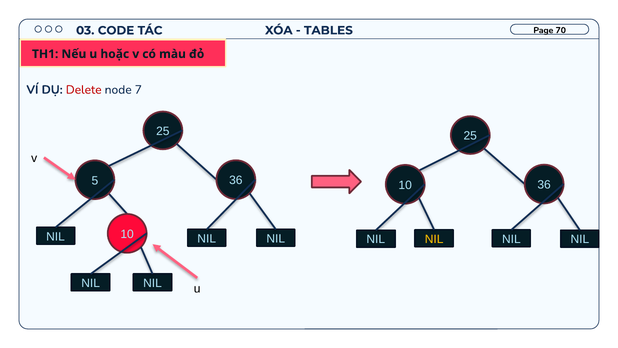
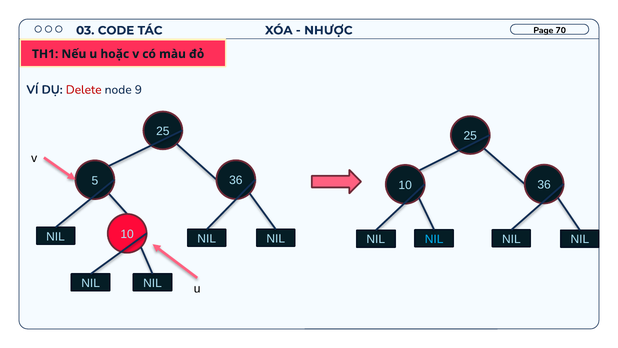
TABLES: TABLES -> NHƯỢC
7: 7 -> 9
NIL at (434, 239) colour: yellow -> light blue
